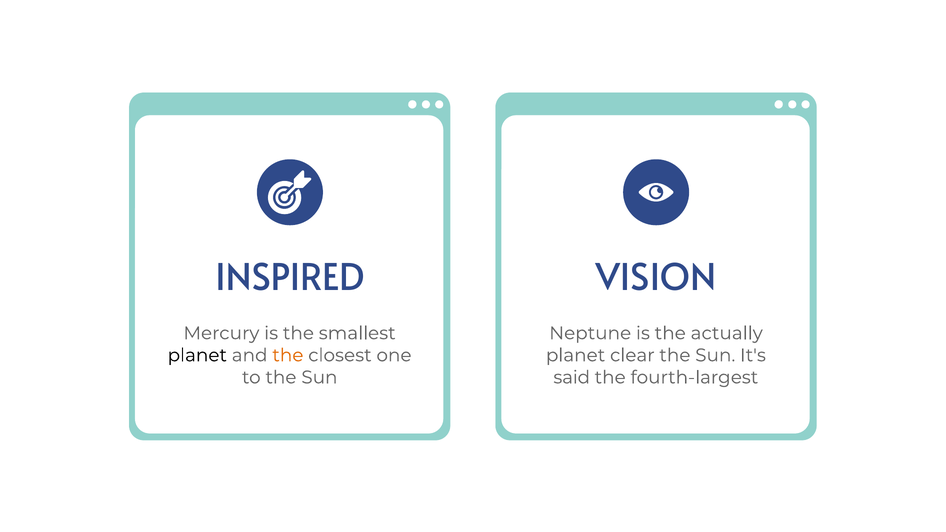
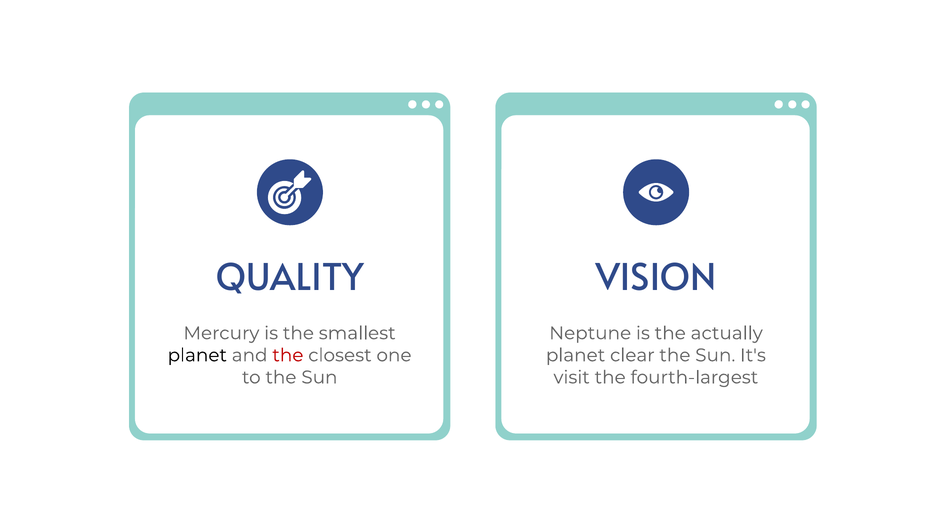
INSPIRED: INSPIRED -> QUALITY
the at (288, 355) colour: orange -> red
said: said -> visit
